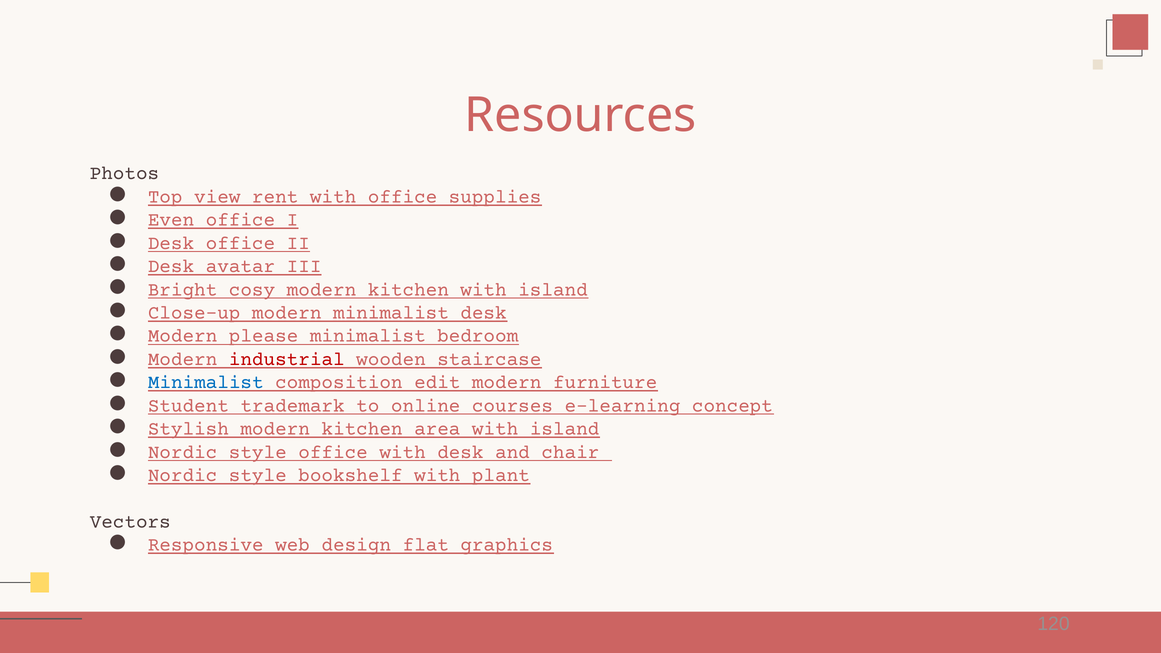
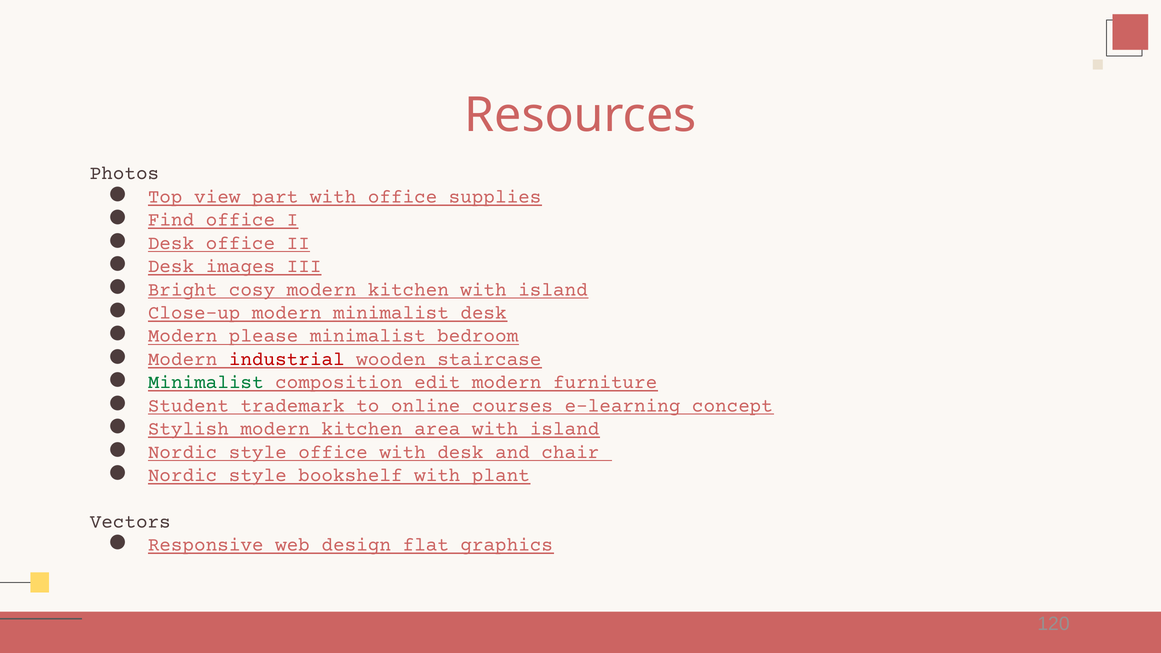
rent: rent -> part
Even: Even -> Find
avatar: avatar -> images
Minimalist at (206, 382) colour: blue -> green
